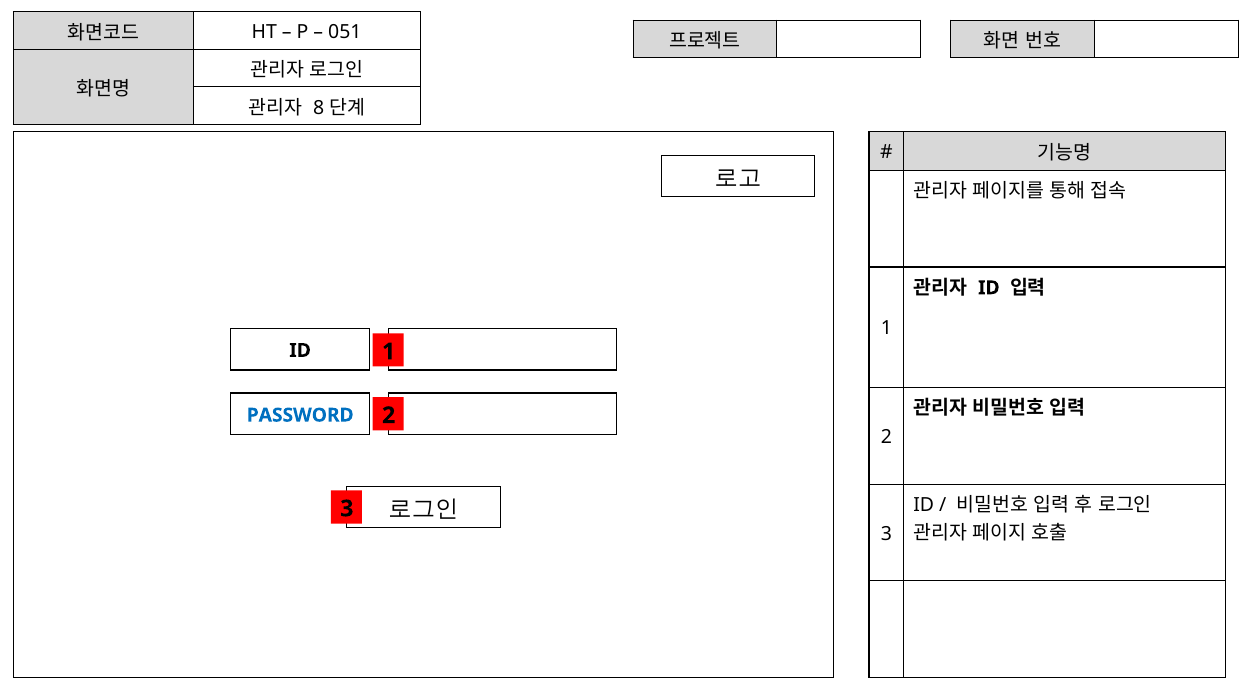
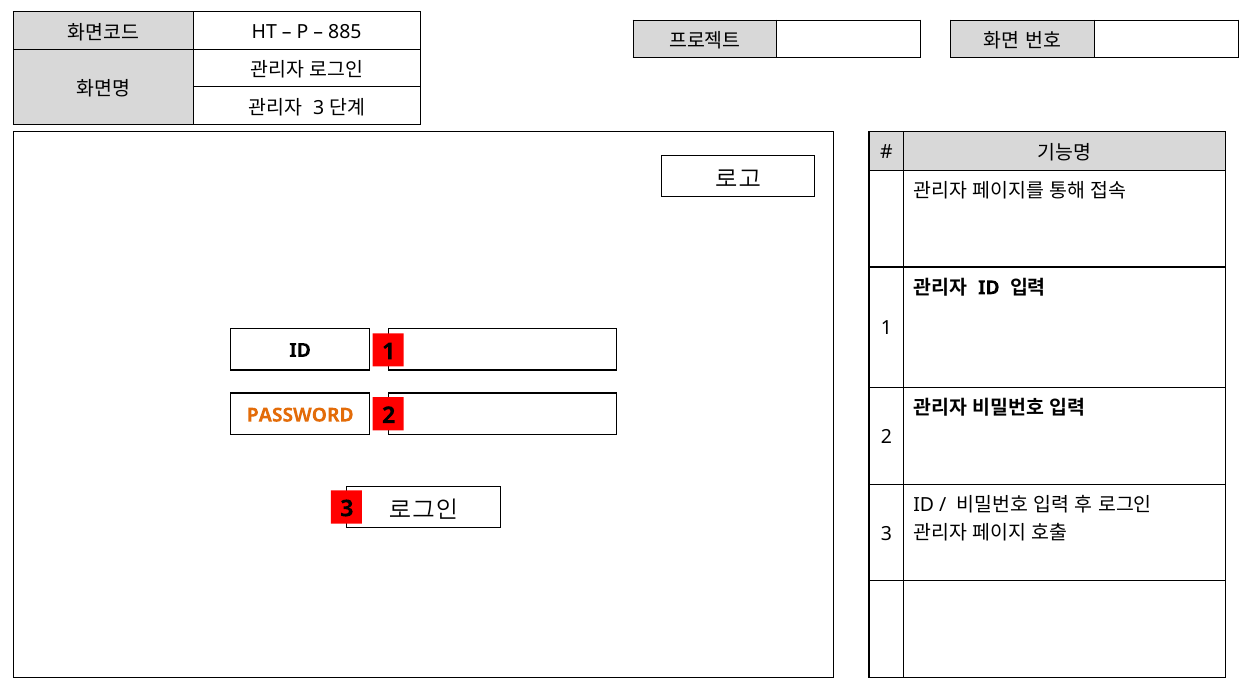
051: 051 -> 885
8 at (319, 108): 8 -> 3
PASSWORD colour: blue -> orange
